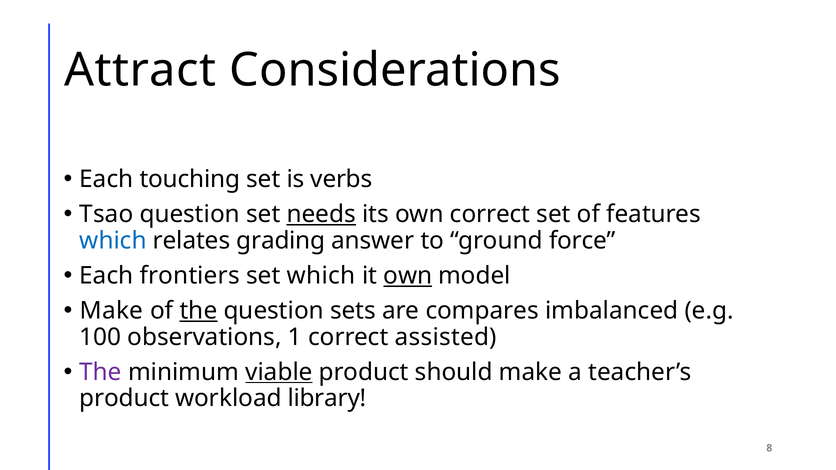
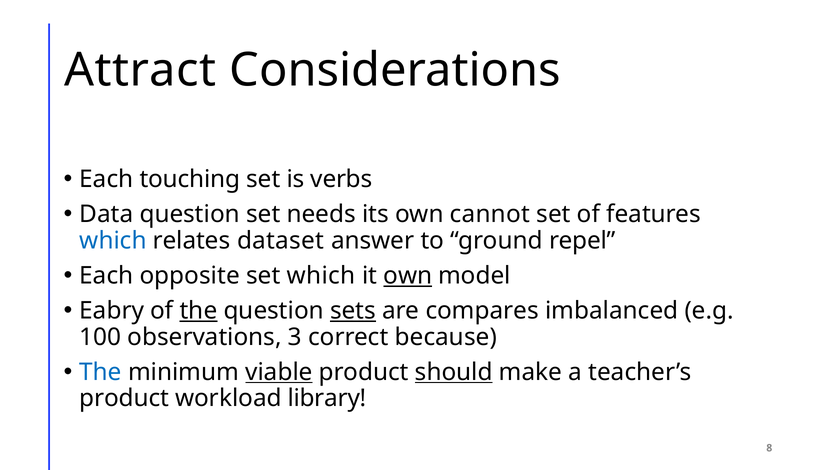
Tsao: Tsao -> Data
needs underline: present -> none
own correct: correct -> cannot
grading: grading -> dataset
force: force -> repel
frontiers: frontiers -> opposite
Make at (112, 311): Make -> Eabry
sets underline: none -> present
1: 1 -> 3
assisted: assisted -> because
The at (101, 372) colour: purple -> blue
should underline: none -> present
